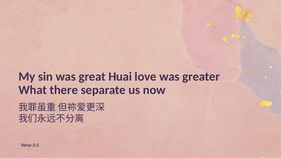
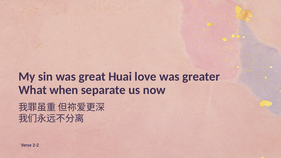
there: there -> when
